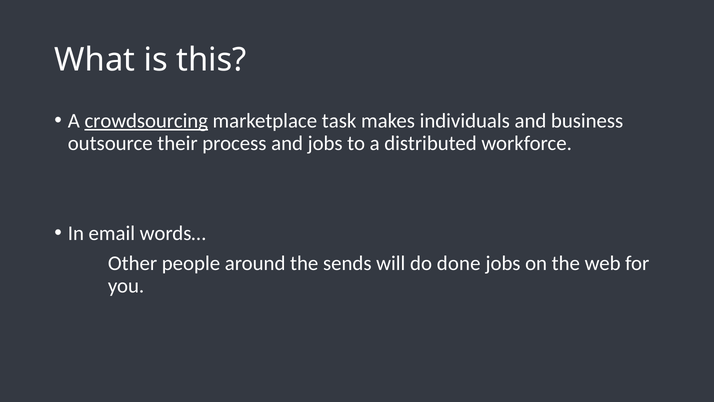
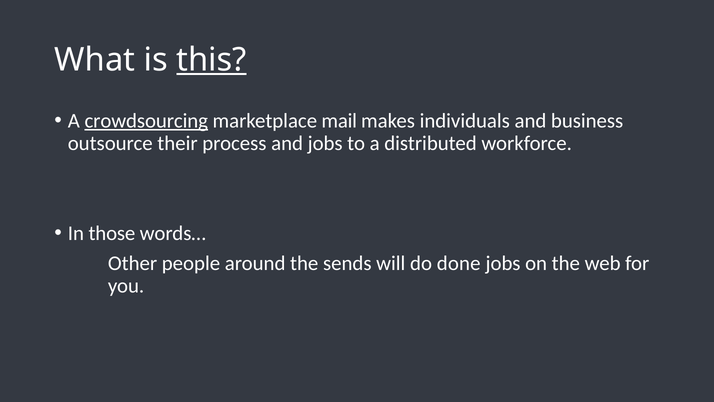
this underline: none -> present
task: task -> mail
email: email -> those
